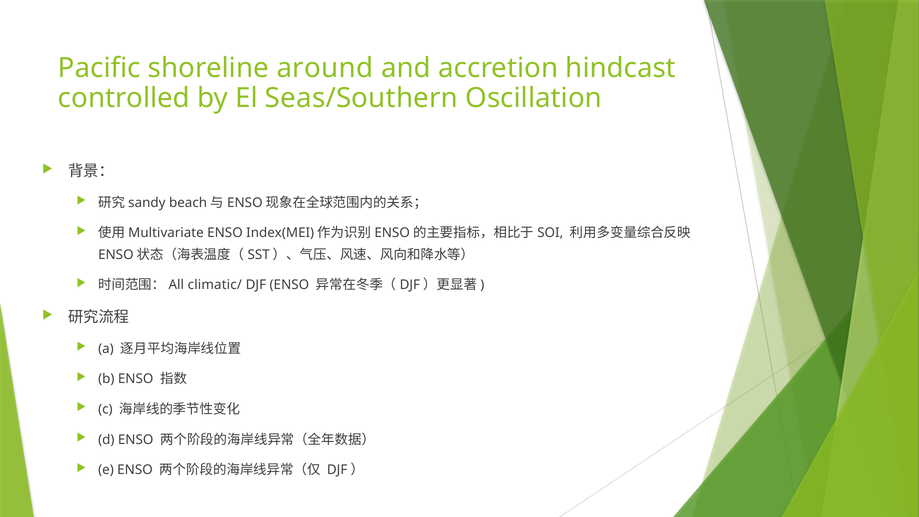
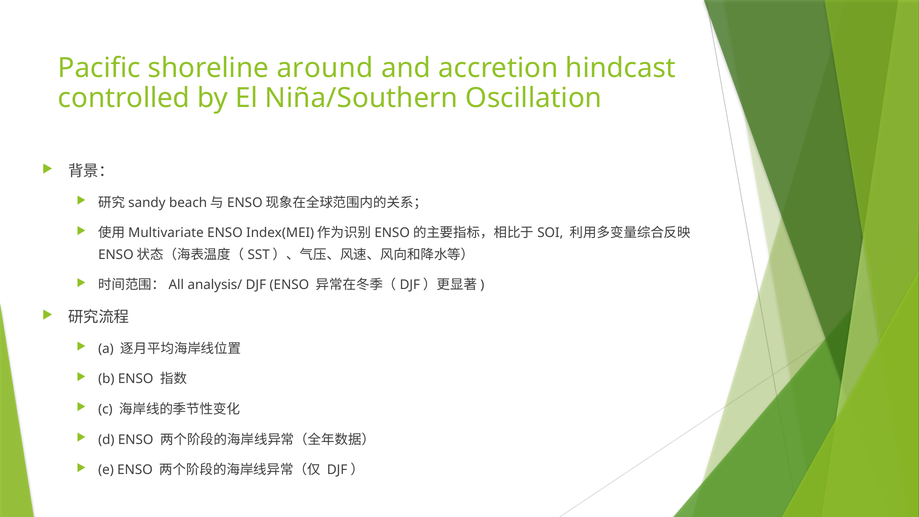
Seas/Southern: Seas/Southern -> Niña/Southern
climatic/: climatic/ -> analysis/
